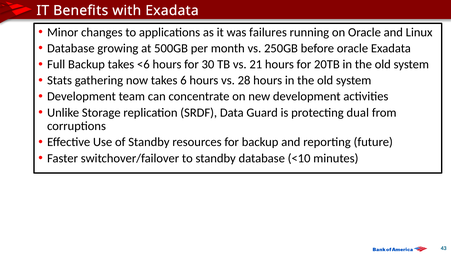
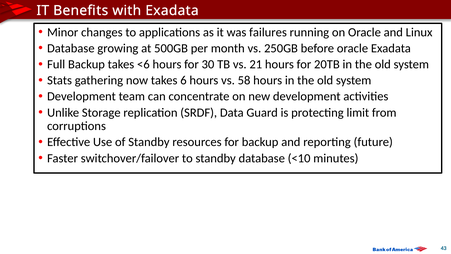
28: 28 -> 58
dual: dual -> limit
